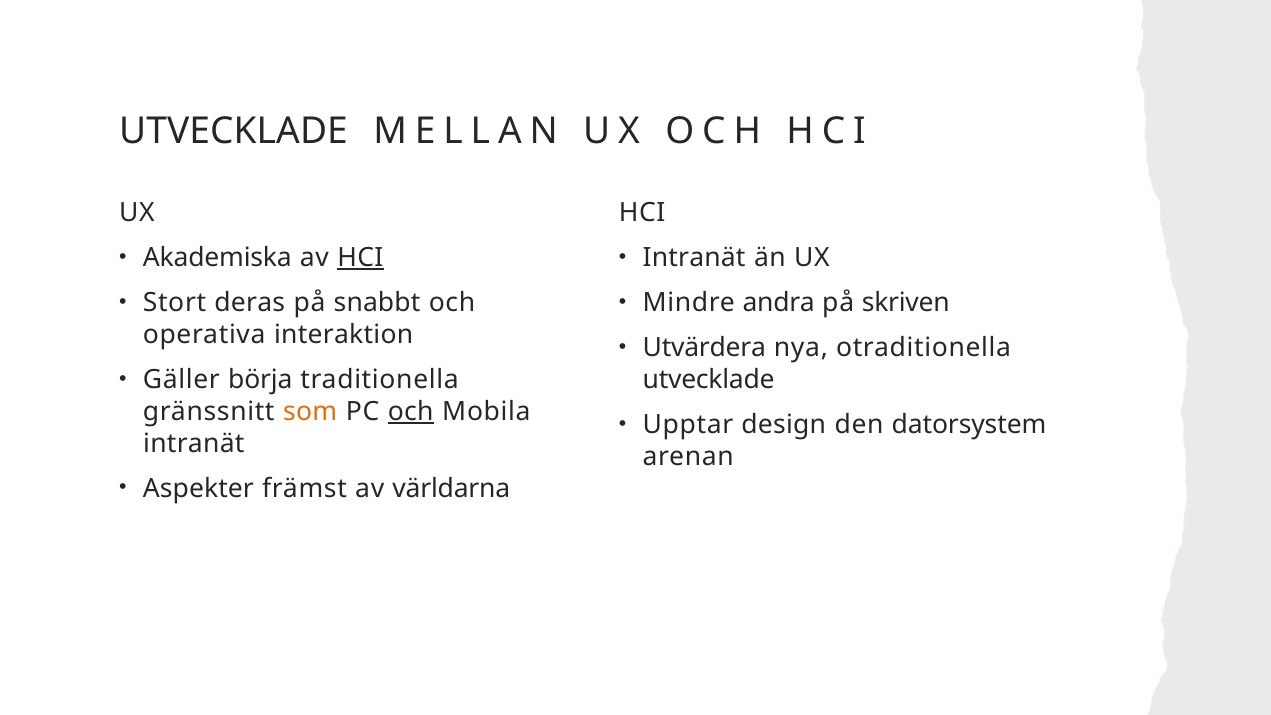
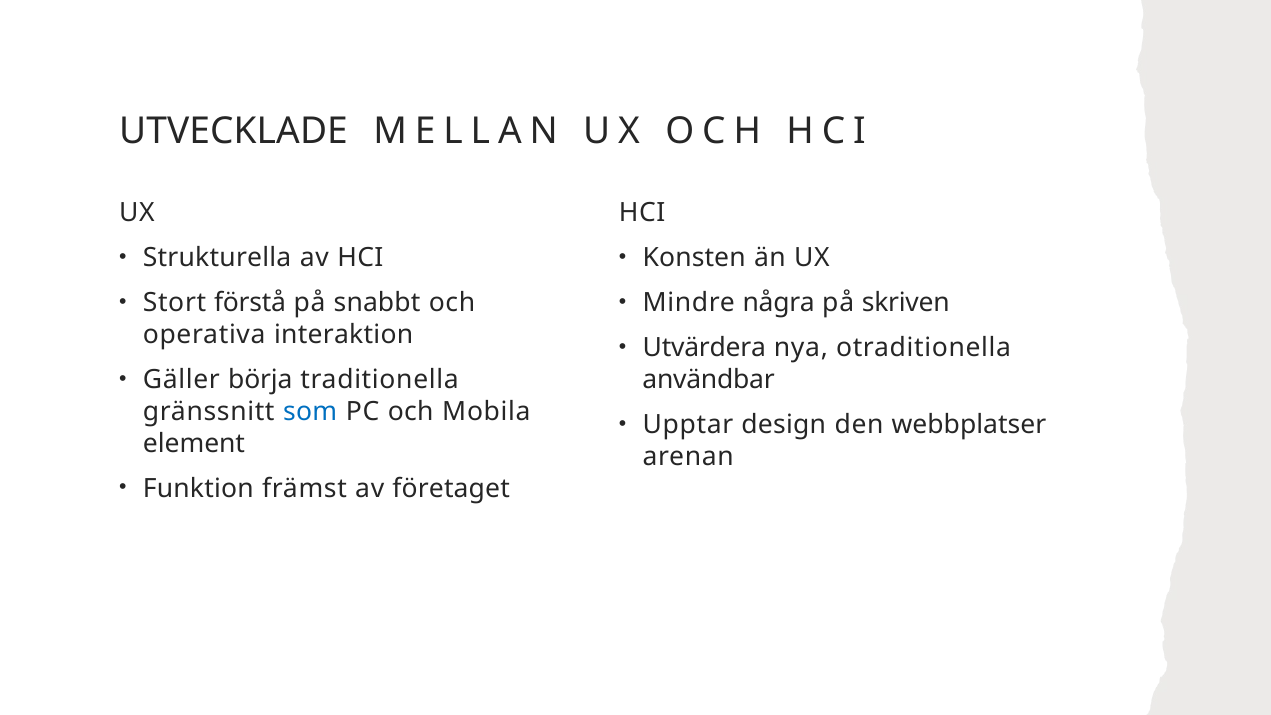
Akademiska: Akademiska -> Strukturella
HCI at (360, 258) underline: present -> none
Intranät at (694, 258): Intranät -> Konsten
deras: deras -> förstå
andra: andra -> några
utvecklade at (709, 380): utvecklade -> användbar
som colour: orange -> blue
och at (411, 412) underline: present -> none
datorsystem: datorsystem -> webbplatser
intranät at (194, 443): intranät -> element
Aspekter: Aspekter -> Funktion
världarna: världarna -> företaget
